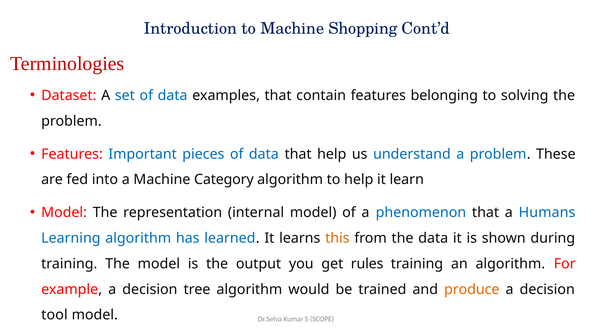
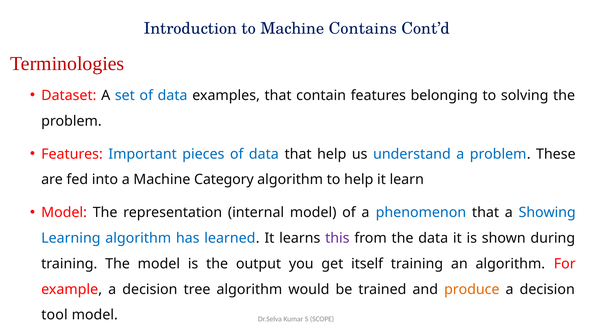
Shopping: Shopping -> Contains
Humans: Humans -> Showing
this colour: orange -> purple
rules: rules -> itself
